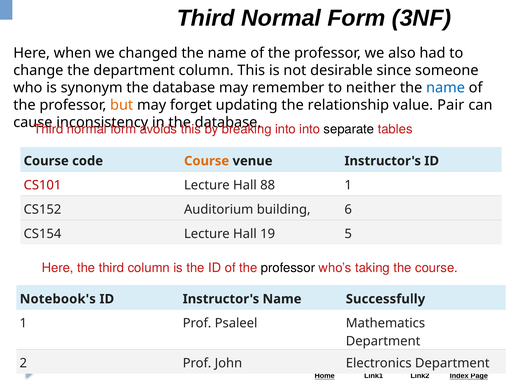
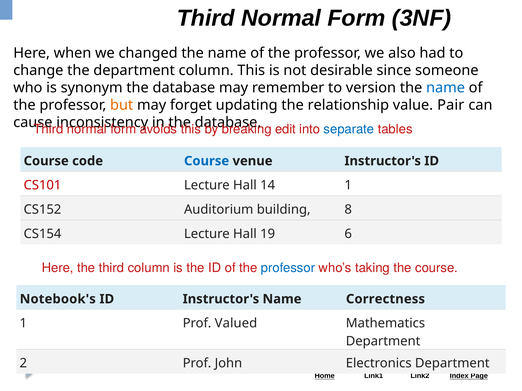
neither: neither -> version
into at (286, 129): into -> edit
separate colour: black -> blue
Course at (207, 161) colour: orange -> blue
88: 88 -> 14
6: 6 -> 8
5: 5 -> 6
professor at (288, 268) colour: black -> blue
Successfully: Successfully -> Correctness
Psaleel: Psaleel -> Valued
